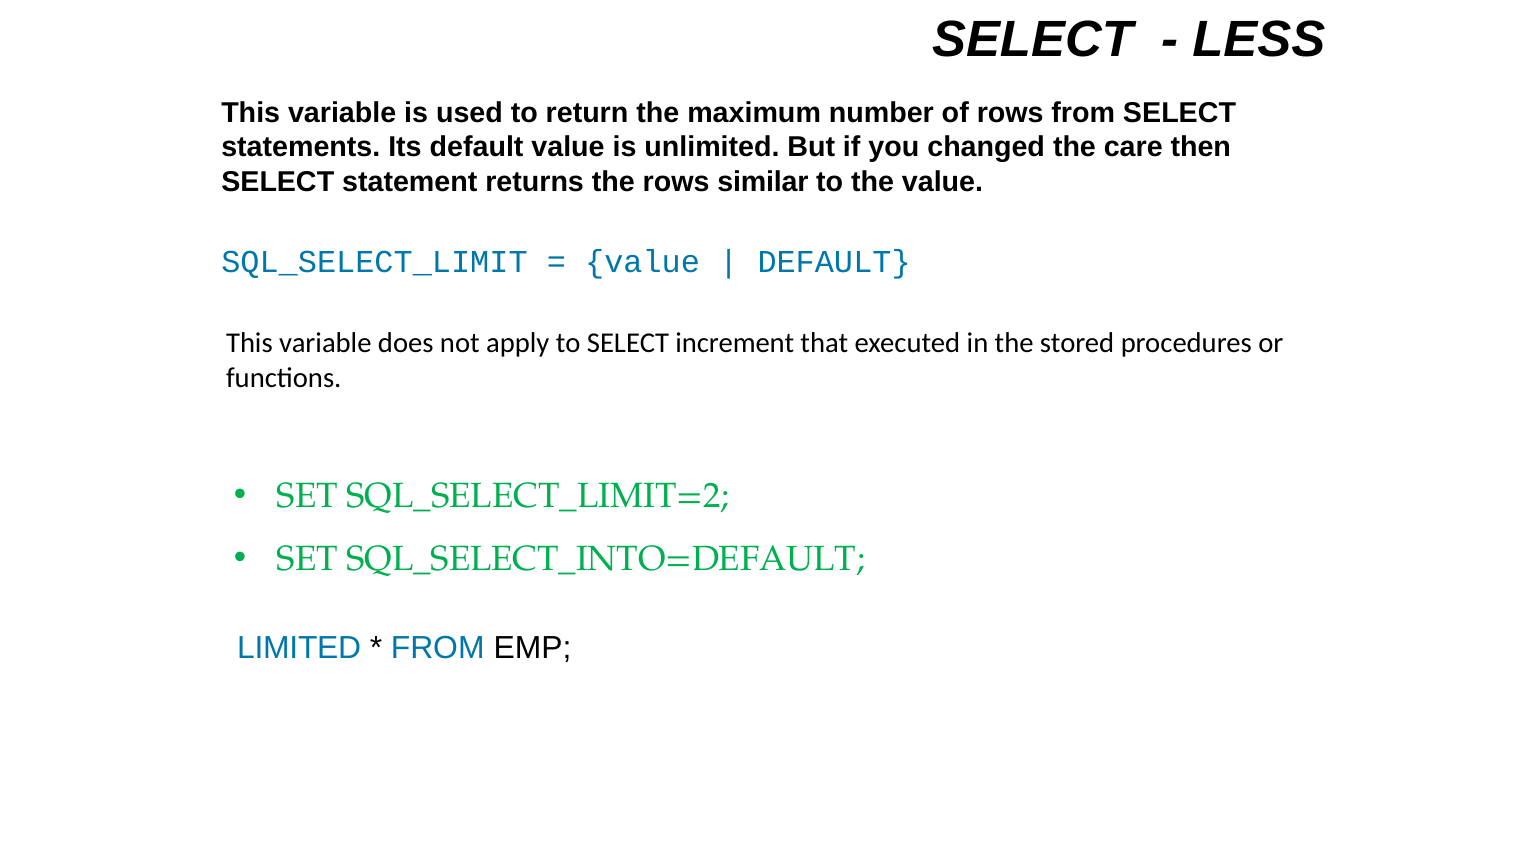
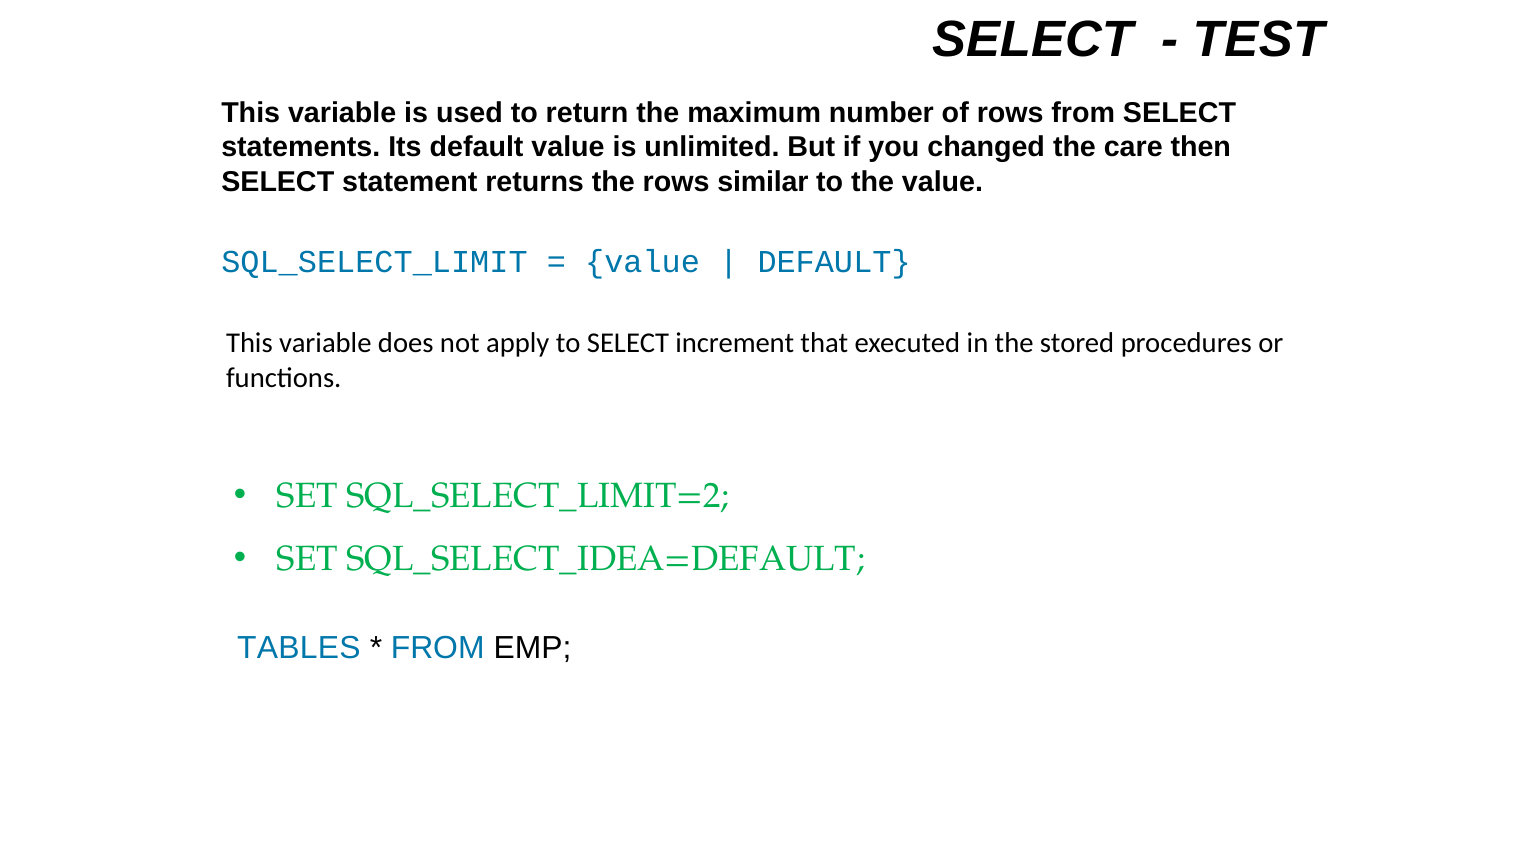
LESS: LESS -> TEST
SQL_SELECT_INTO=DEFAULT: SQL_SELECT_INTO=DEFAULT -> SQL_SELECT_IDEA=DEFAULT
LIMITED: LIMITED -> TABLES
